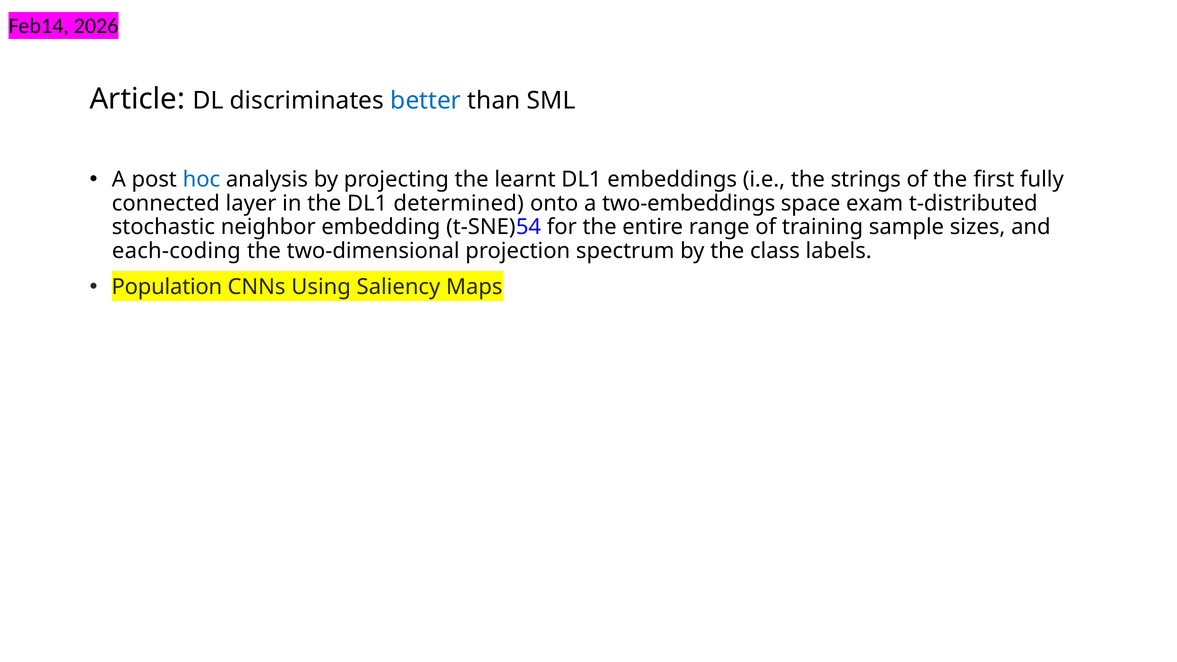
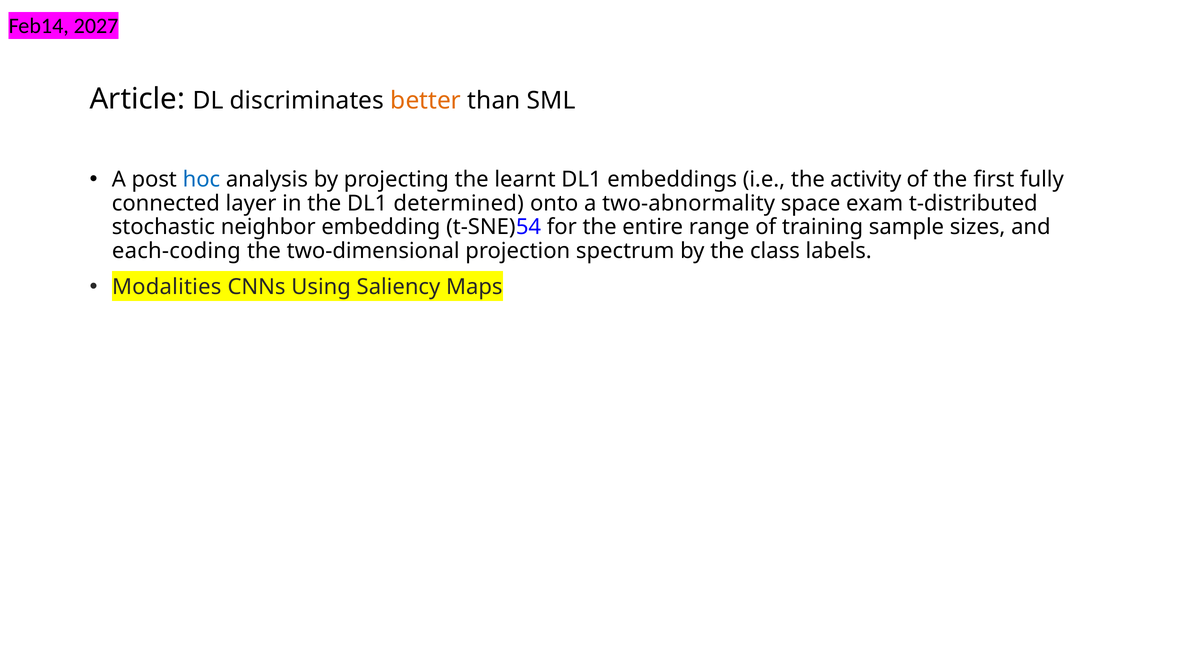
2026: 2026 -> 2027
better colour: blue -> orange
strings: strings -> activity
two-embeddings: two-embeddings -> two-abnormality
Population: Population -> Modalities
